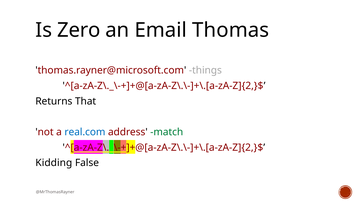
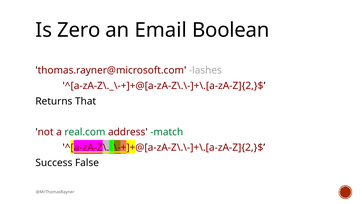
Thomas: Thomas -> Boolean
things: things -> lashes
real.com colour: blue -> green
Kidding: Kidding -> Success
